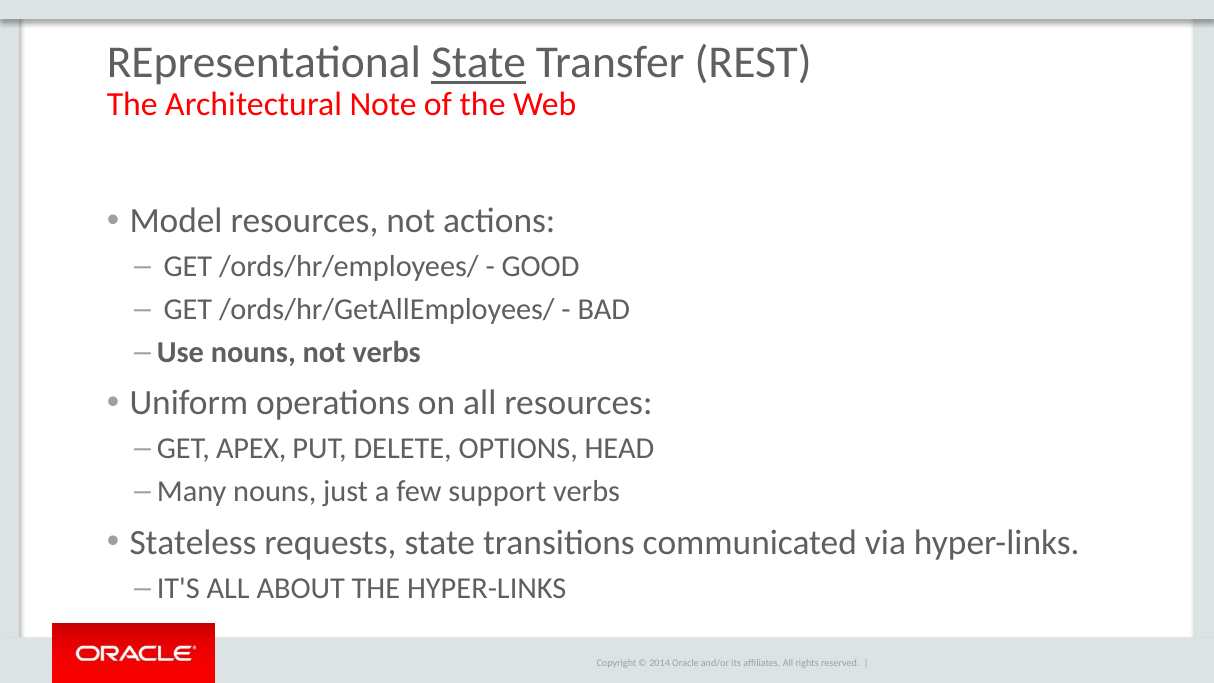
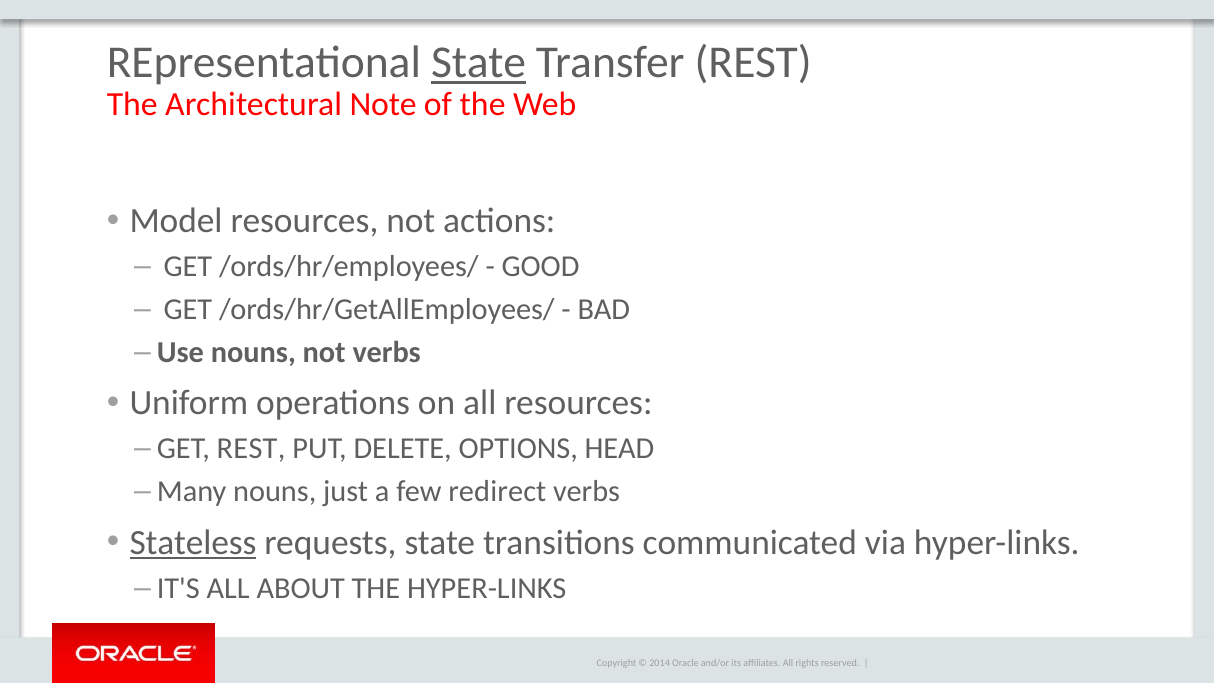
GET APEX: APEX -> REST
support: support -> redirect
Stateless underline: none -> present
